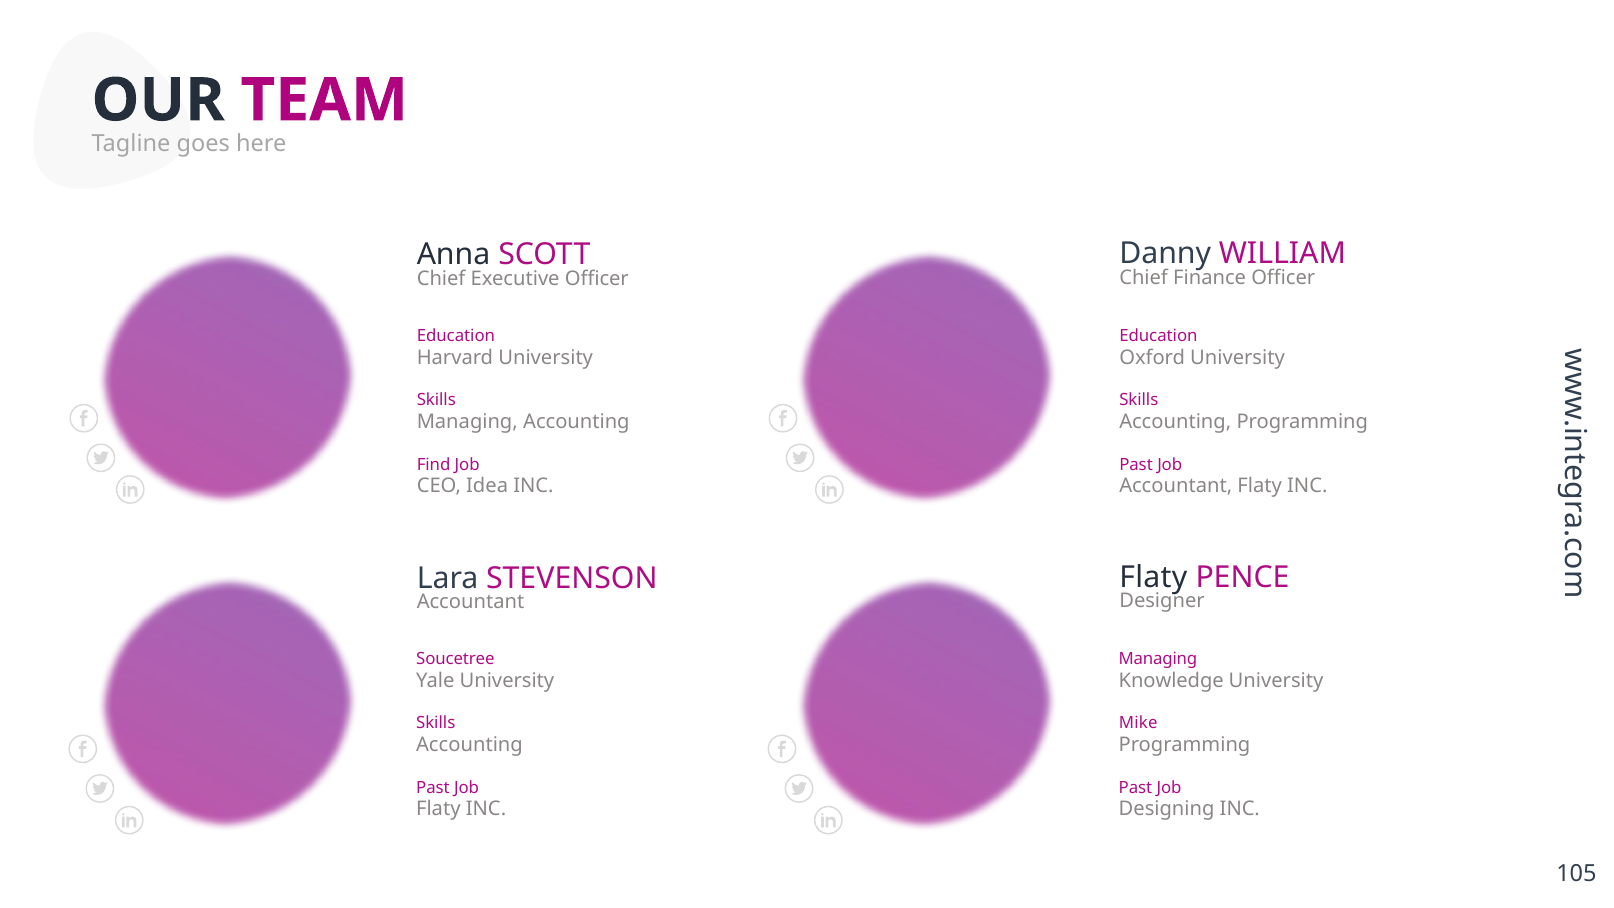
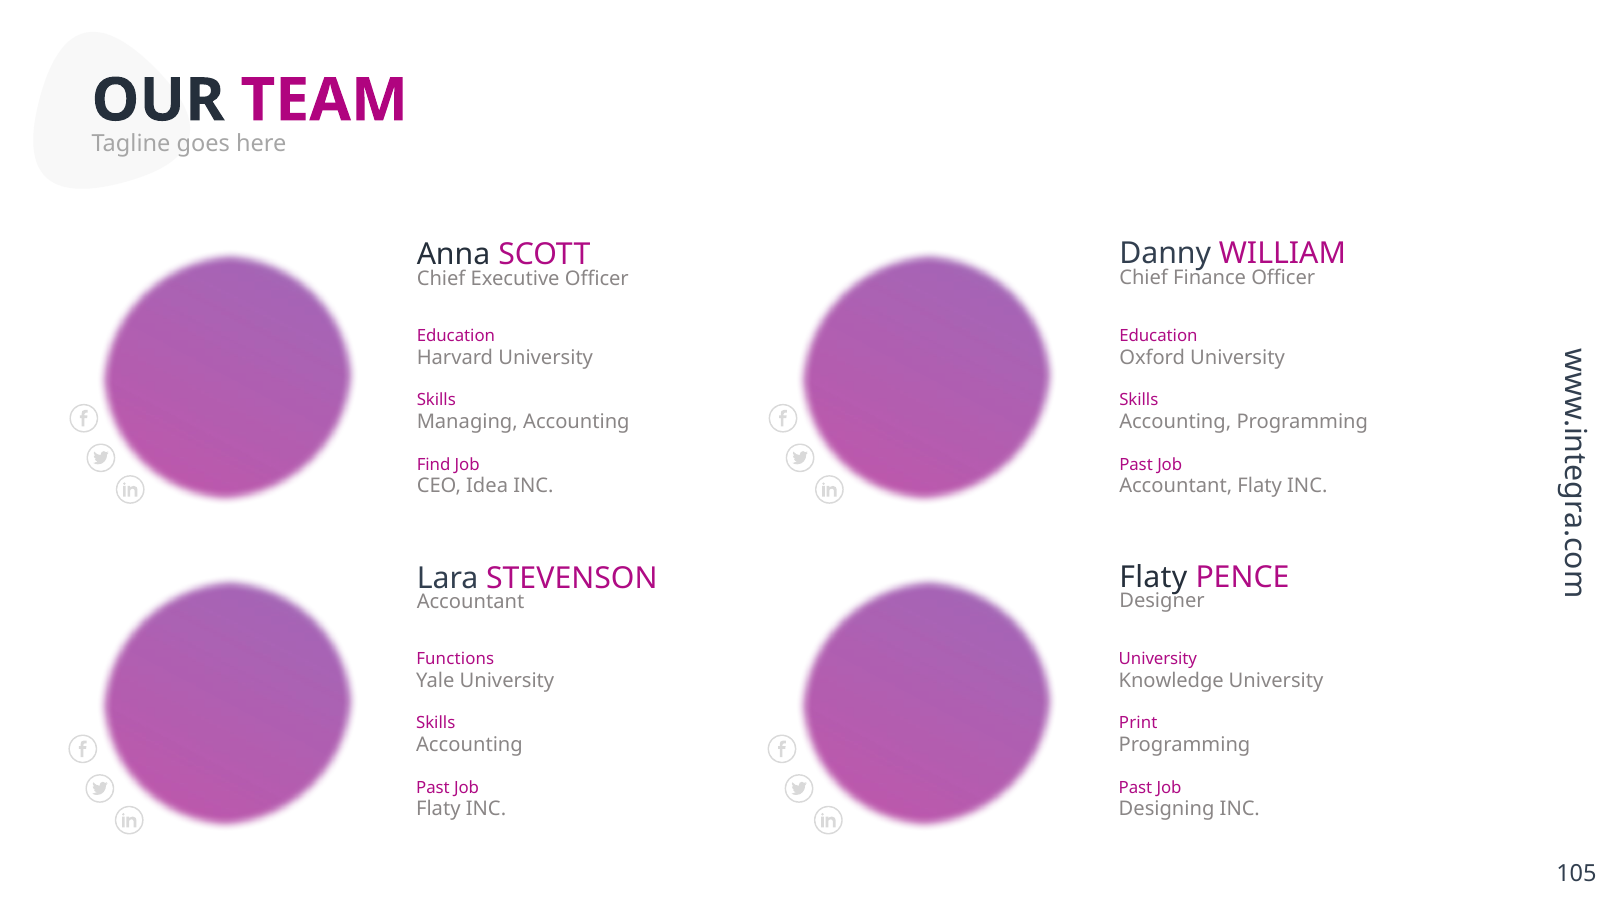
Soucetree: Soucetree -> Functions
Managing at (1158, 659): Managing -> University
Mike: Mike -> Print
